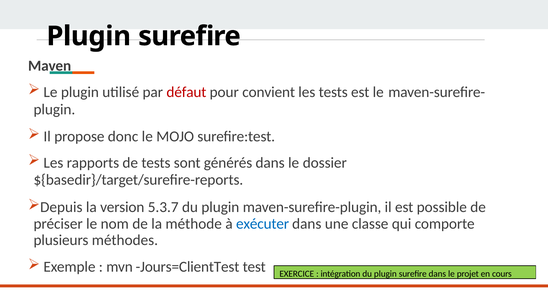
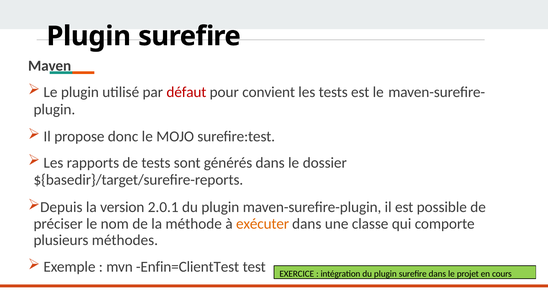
5.3.7: 5.3.7 -> 2.0.1
exécuter colour: blue -> orange
Jours=ClientTest: Jours=ClientTest -> Enfin=ClientTest
